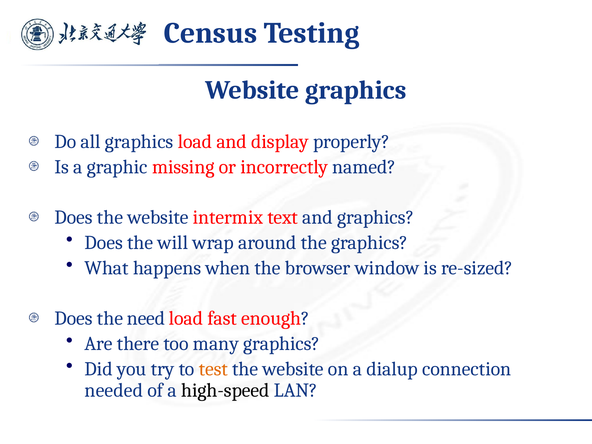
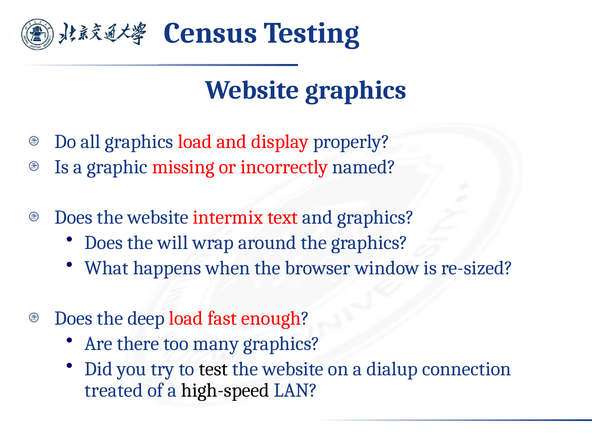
need: need -> deep
test colour: orange -> black
needed: needed -> treated
